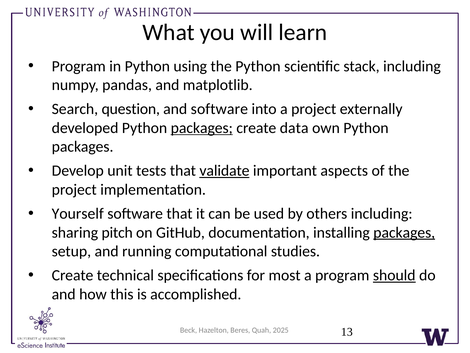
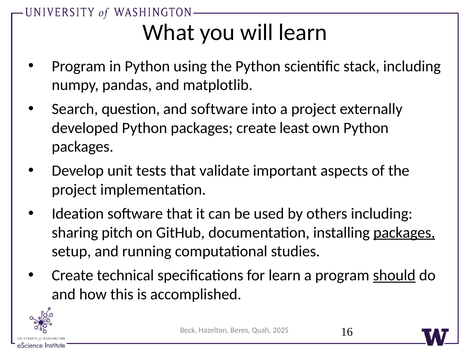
packages at (202, 128) underline: present -> none
data: data -> least
validate underline: present -> none
Yourself: Yourself -> Ideation
for most: most -> learn
13: 13 -> 16
